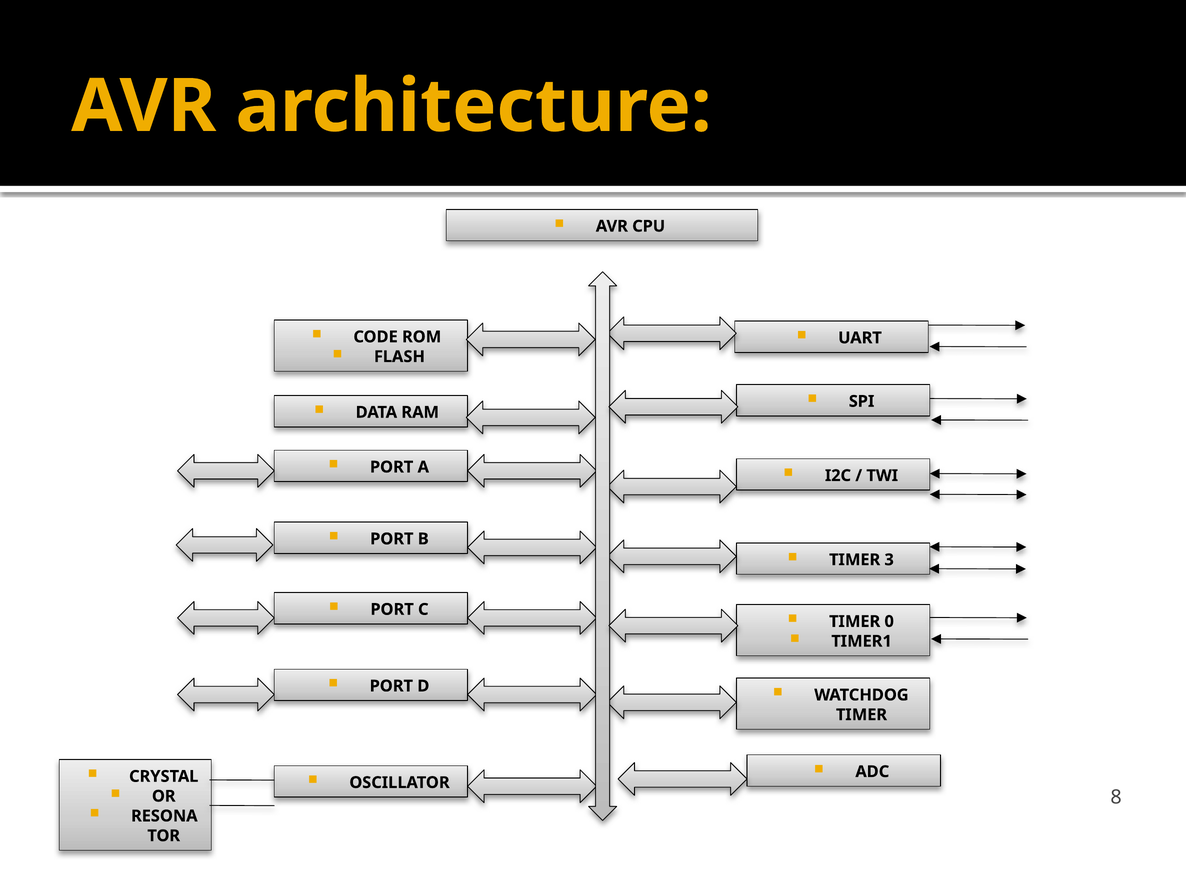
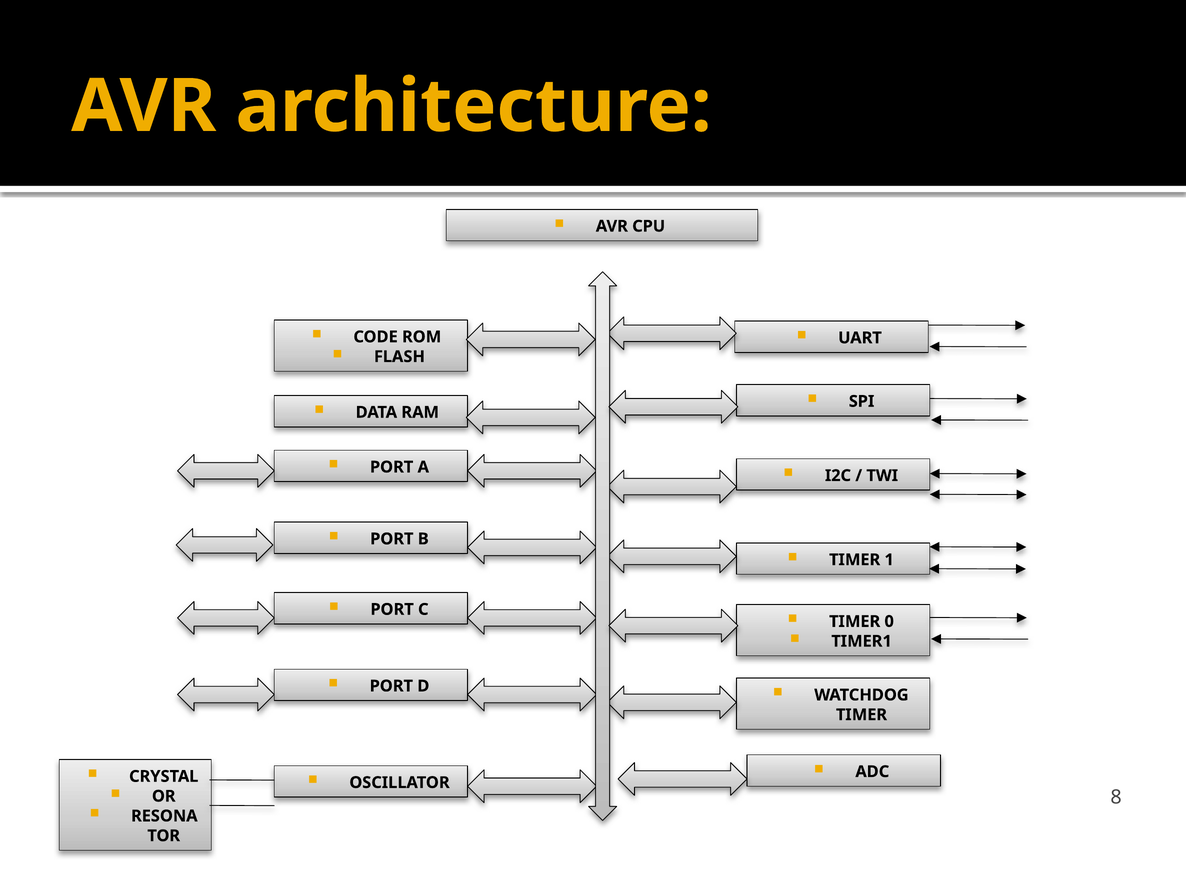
3: 3 -> 1
